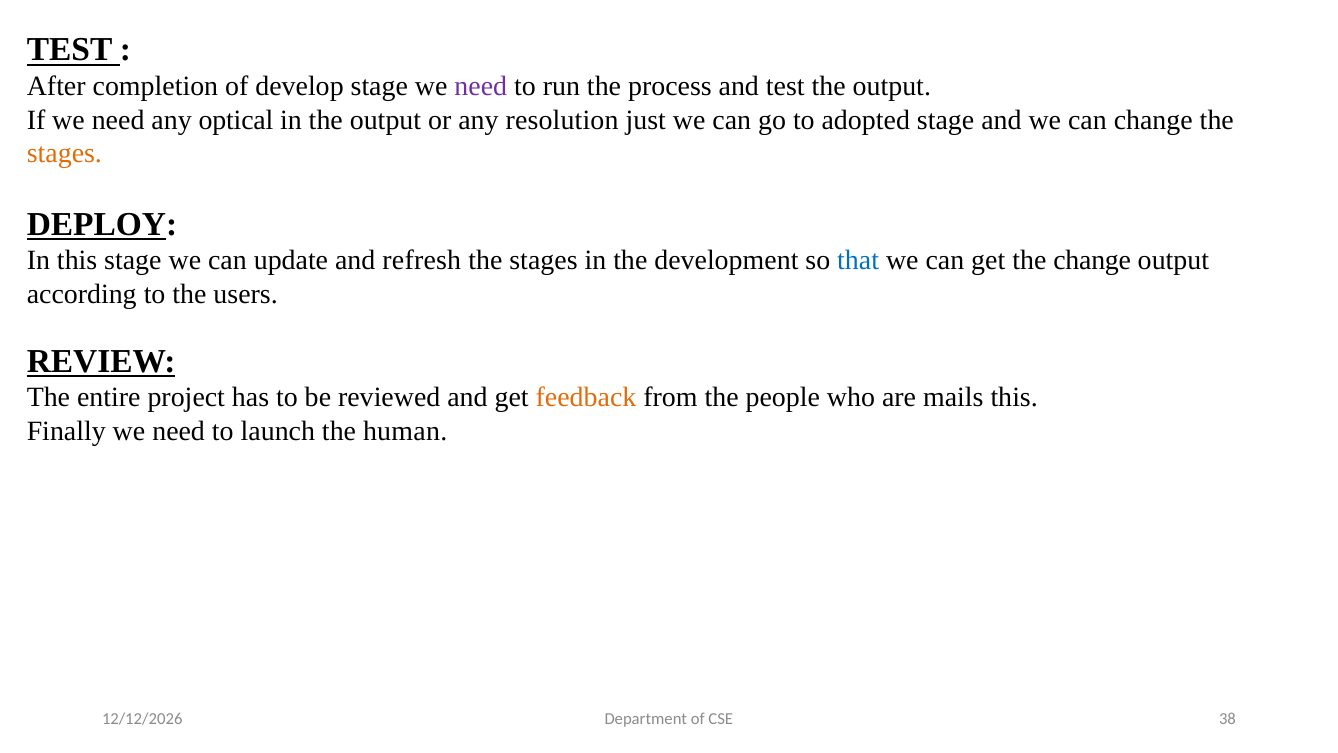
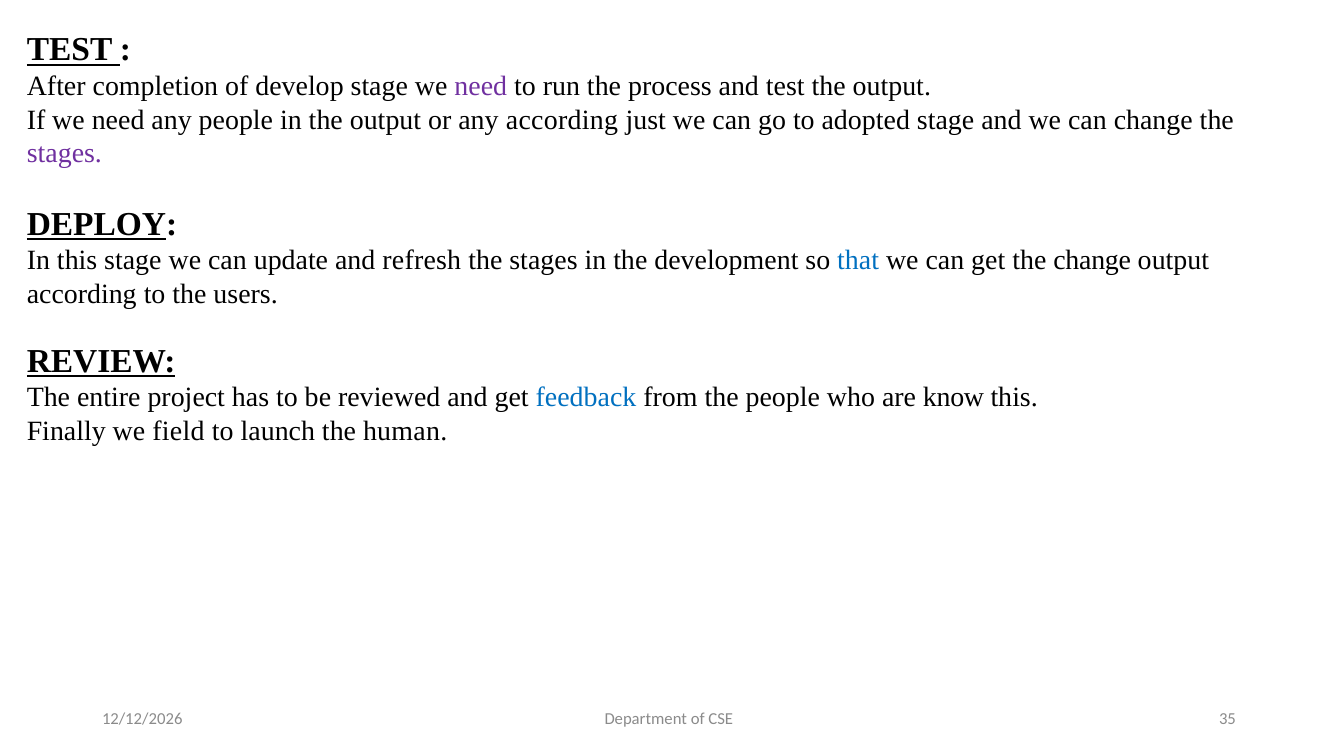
any optical: optical -> people
any resolution: resolution -> according
stages at (64, 153) colour: orange -> purple
feedback colour: orange -> blue
mails: mails -> know
Finally we need: need -> field
38: 38 -> 35
